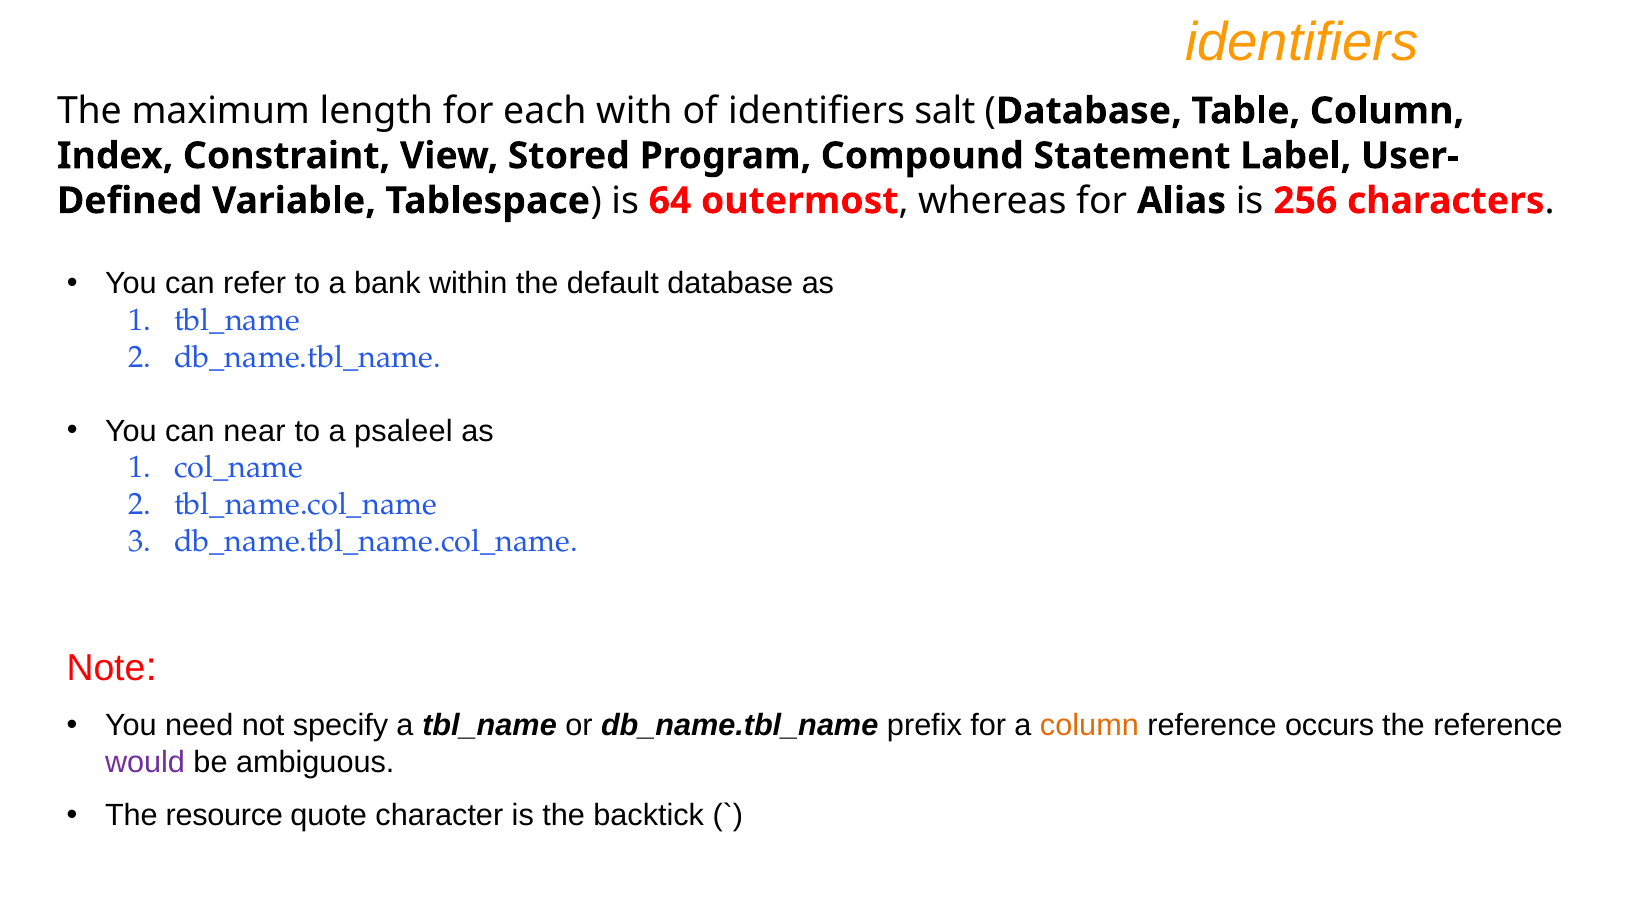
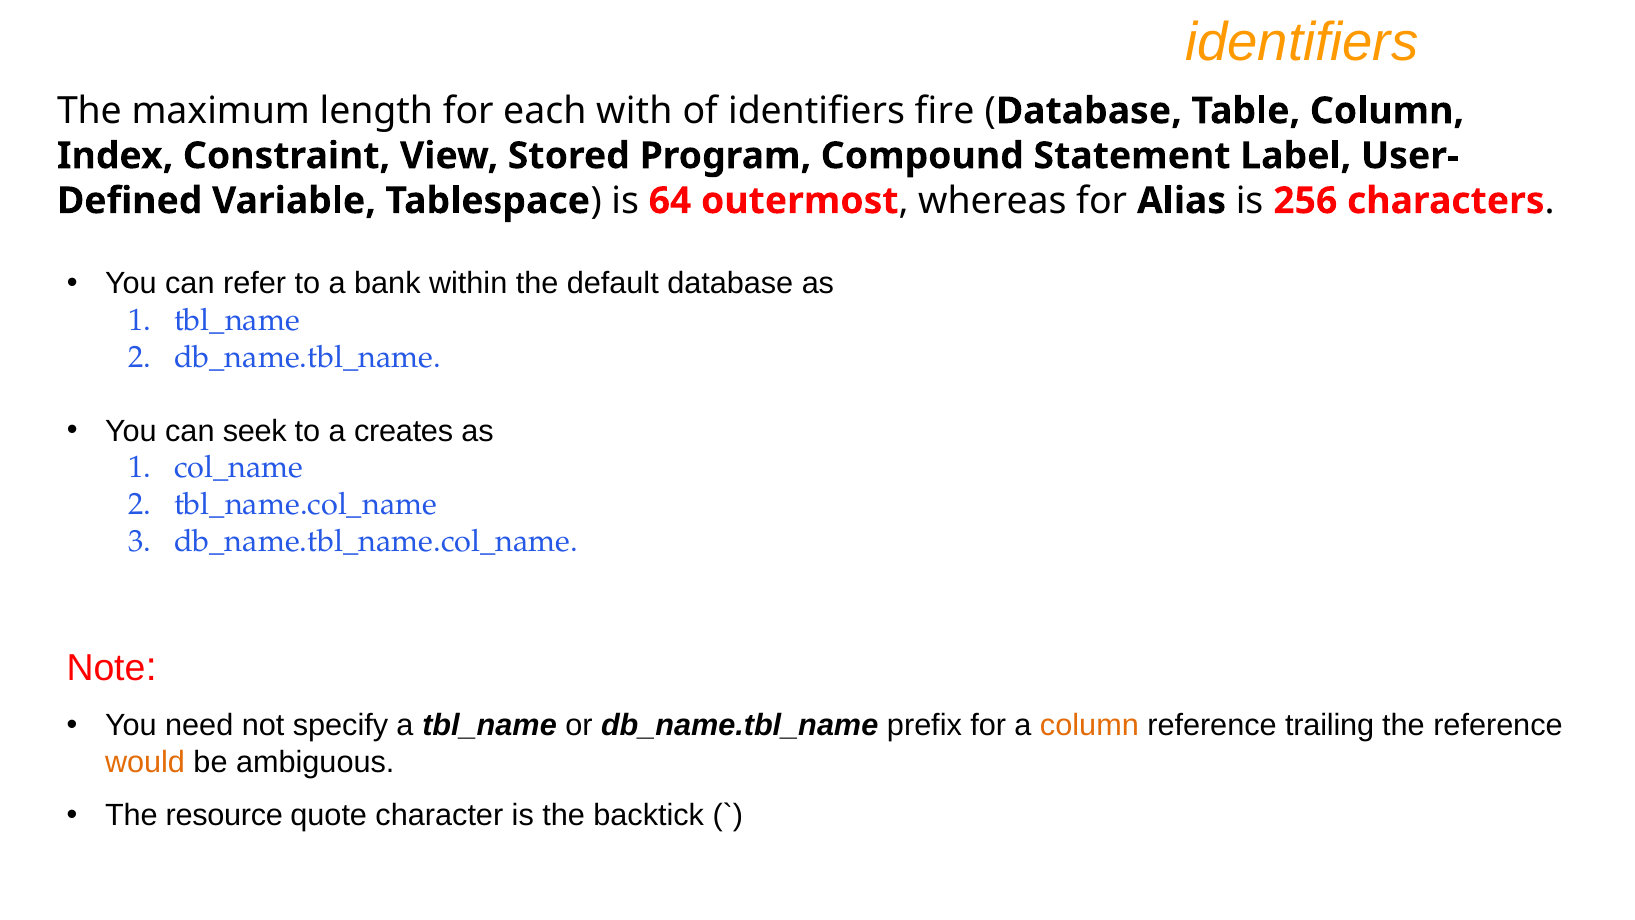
salt: salt -> fire
near: near -> seek
psaleel: psaleel -> creates
occurs: occurs -> trailing
would colour: purple -> orange
